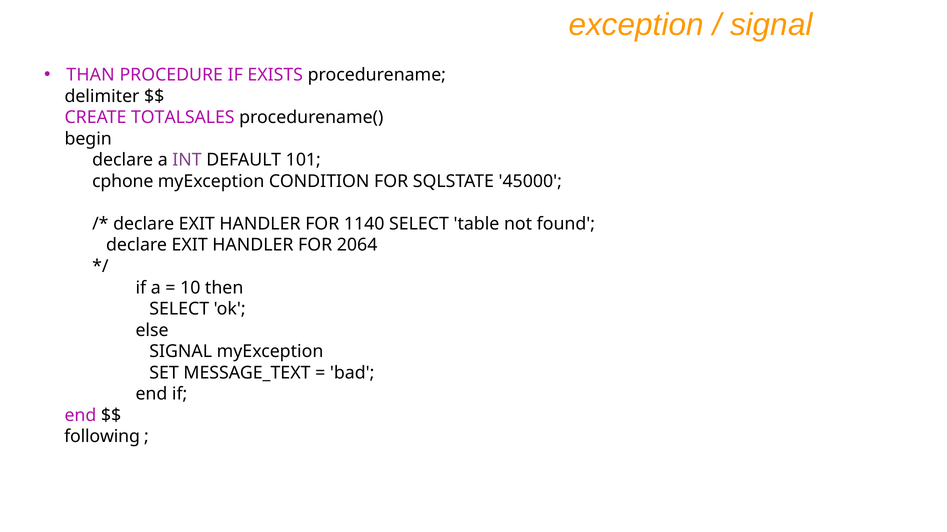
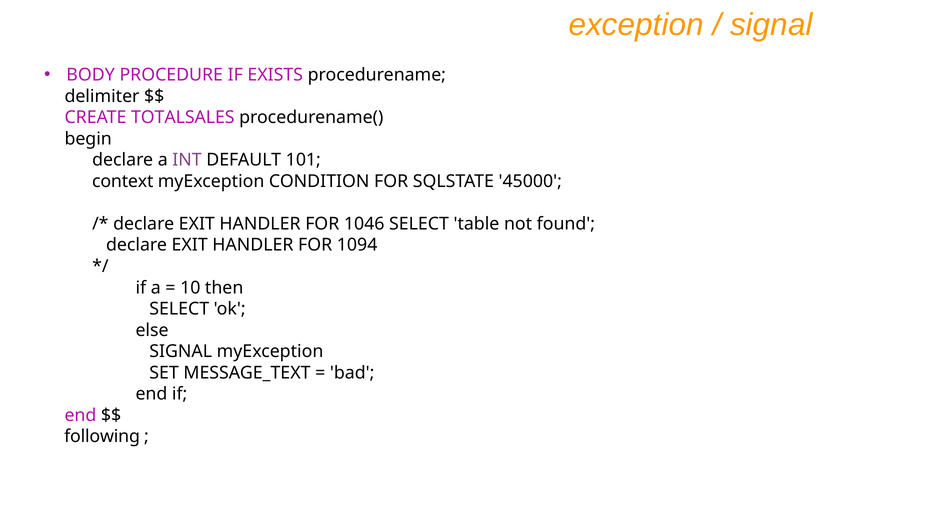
THAN: THAN -> BODY
cphone: cphone -> context
1140: 1140 -> 1046
2064: 2064 -> 1094
